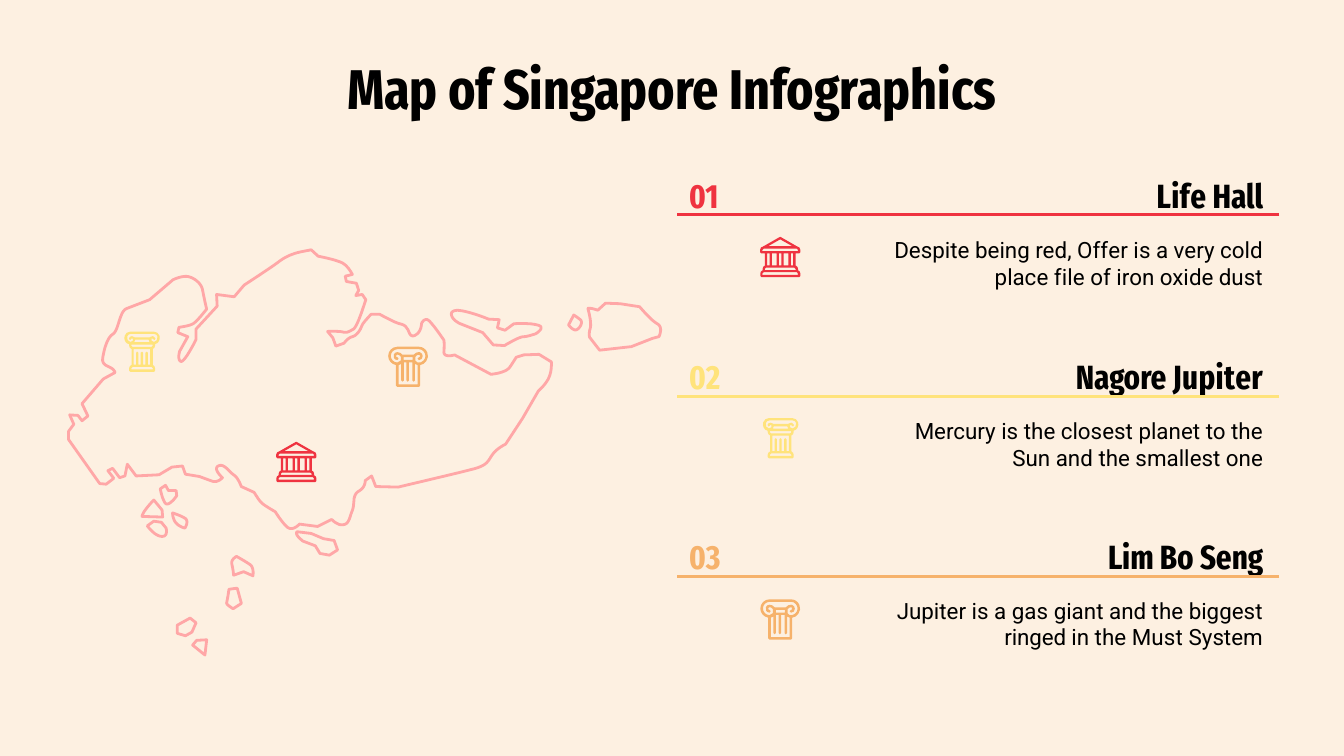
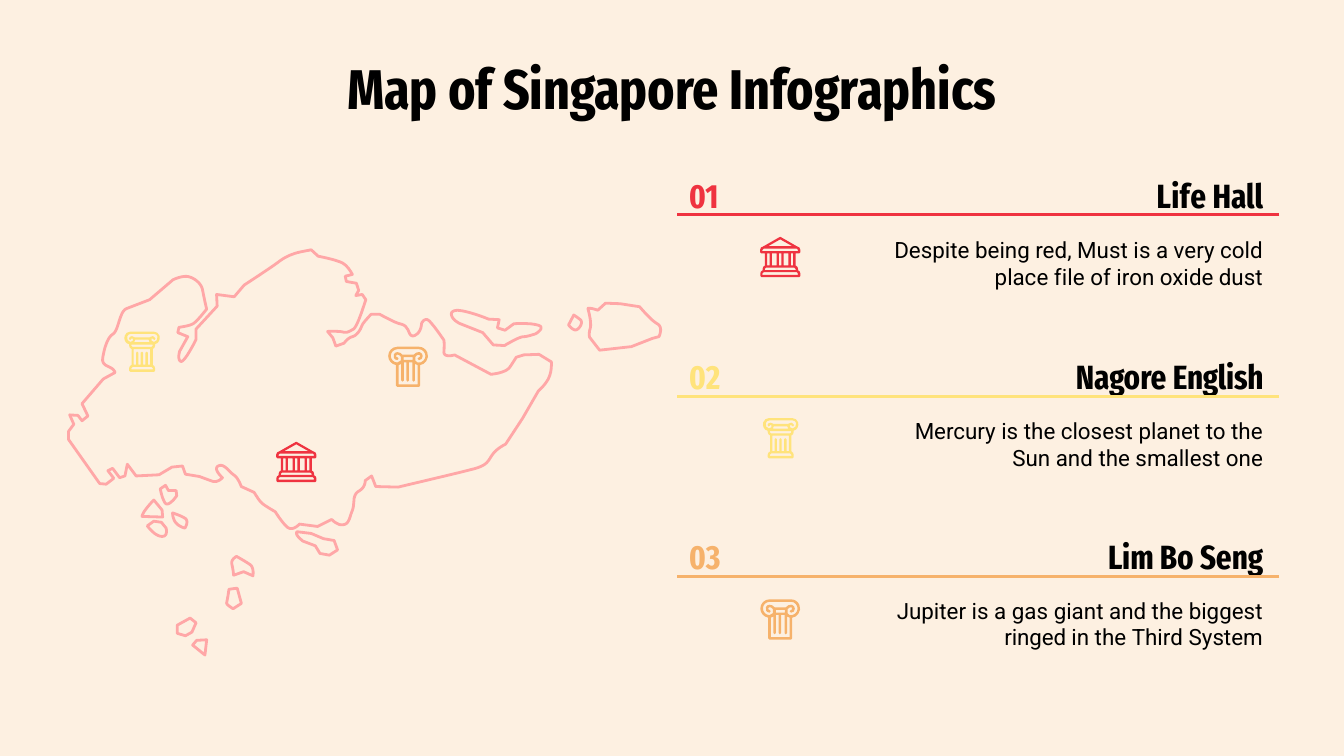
Offer: Offer -> Must
Nagore Jupiter: Jupiter -> English
Must: Must -> Third
